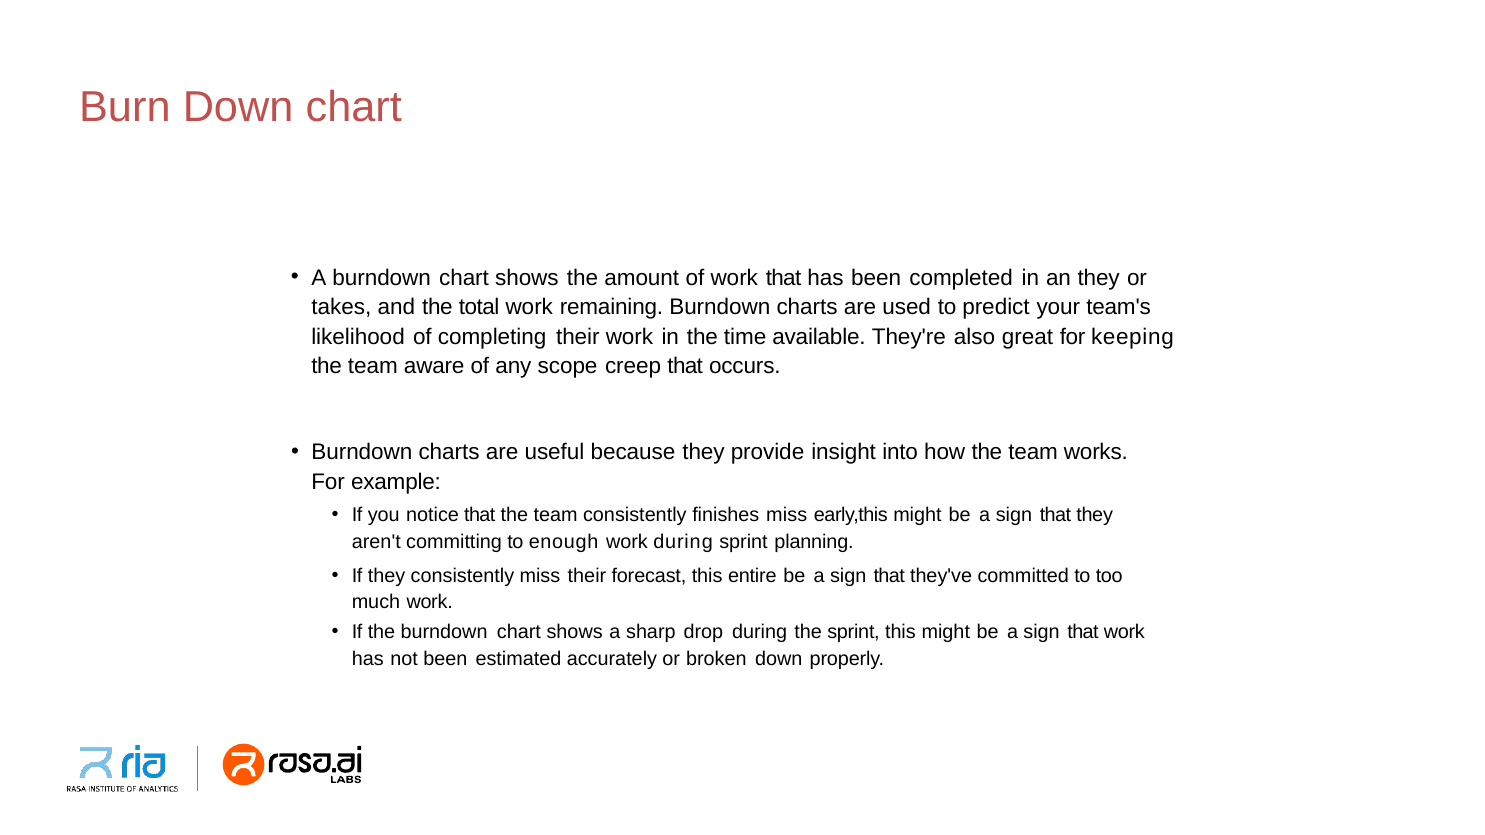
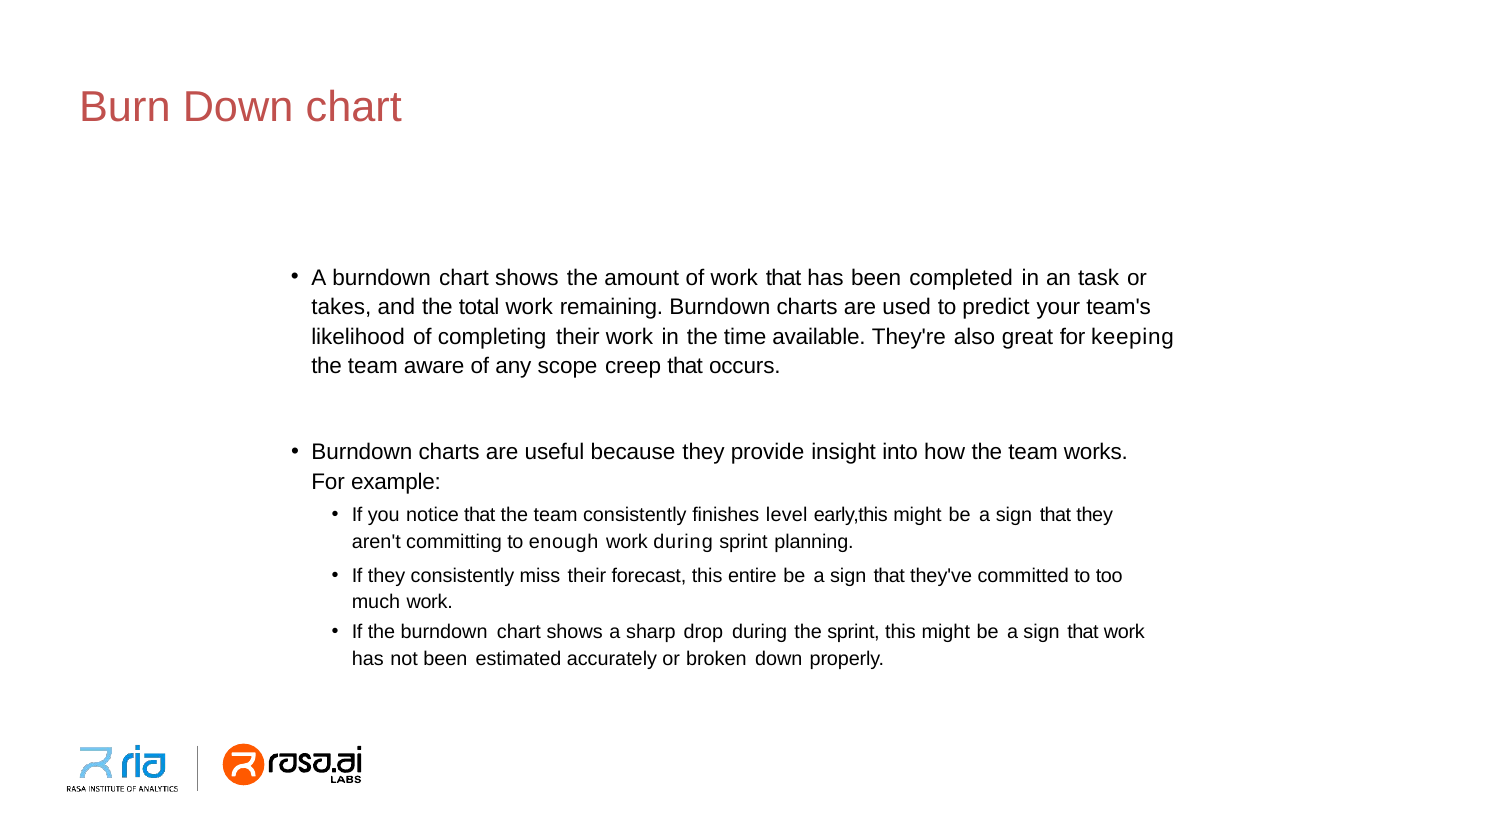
an they: they -> task
finishes miss: miss -> level
